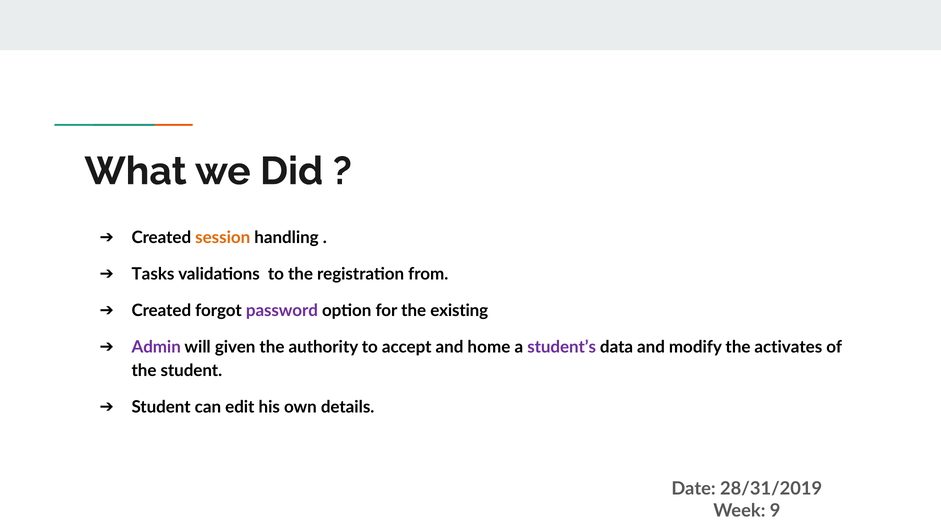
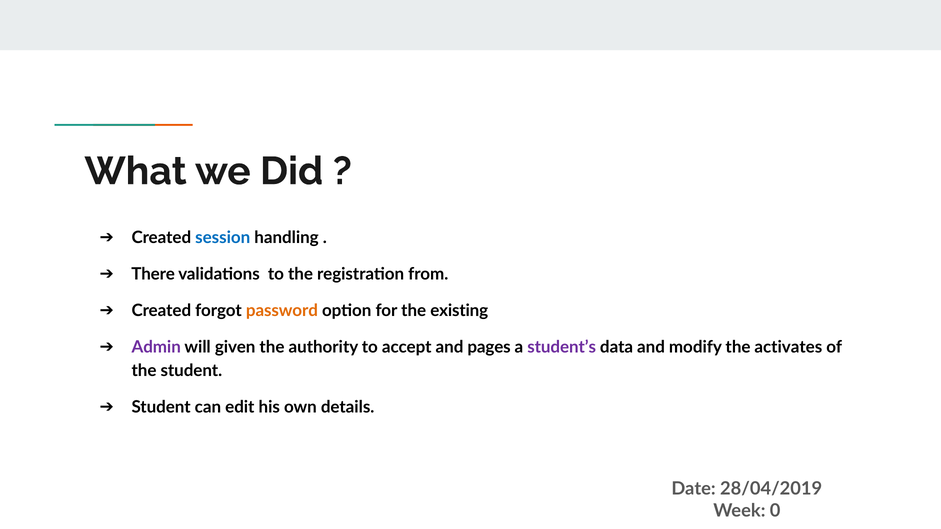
session colour: orange -> blue
Tasks: Tasks -> There
password colour: purple -> orange
home: home -> pages
28/31/2019: 28/31/2019 -> 28/04/2019
9: 9 -> 0
